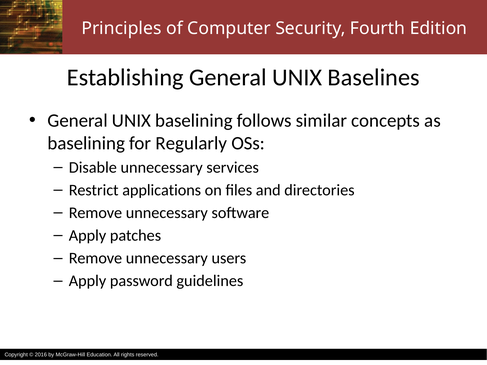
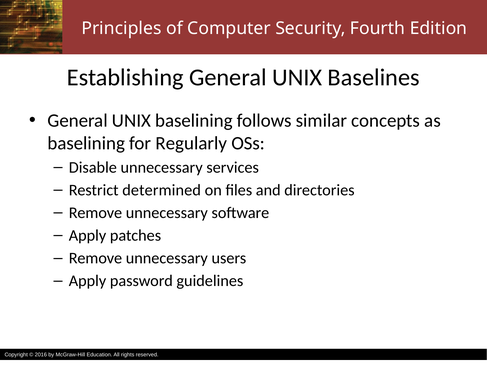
applications: applications -> determined
